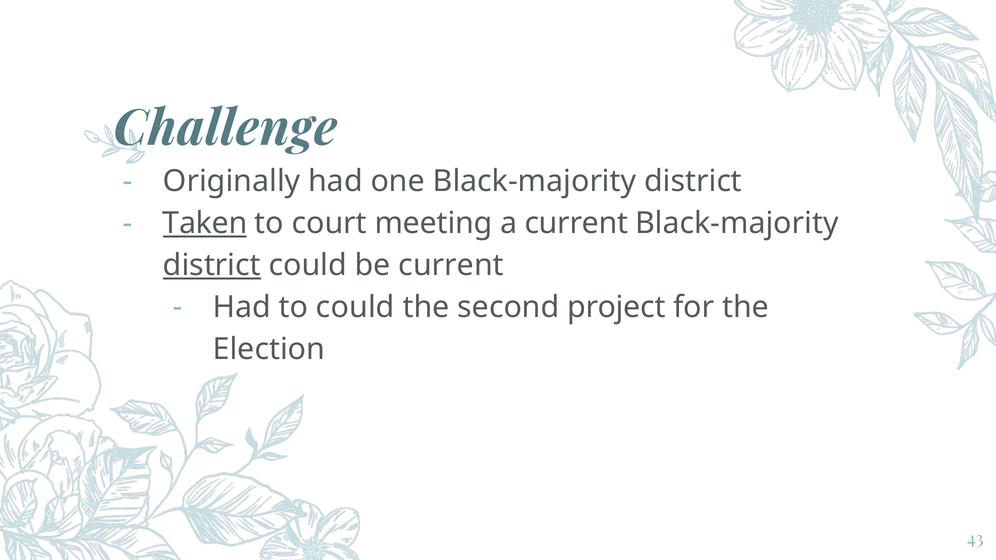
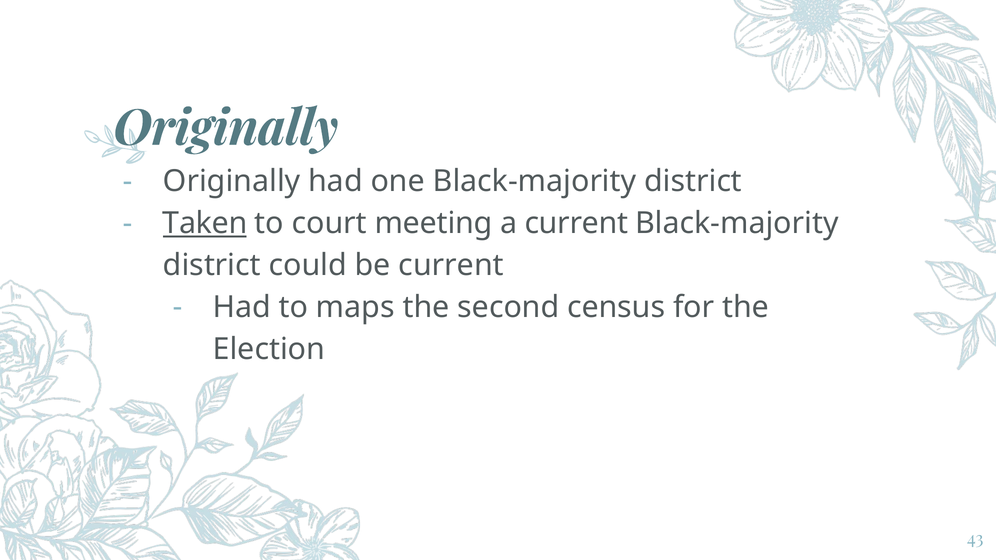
Challenge at (225, 128): Challenge -> Originally
district at (212, 265) underline: present -> none
to could: could -> maps
project: project -> census
